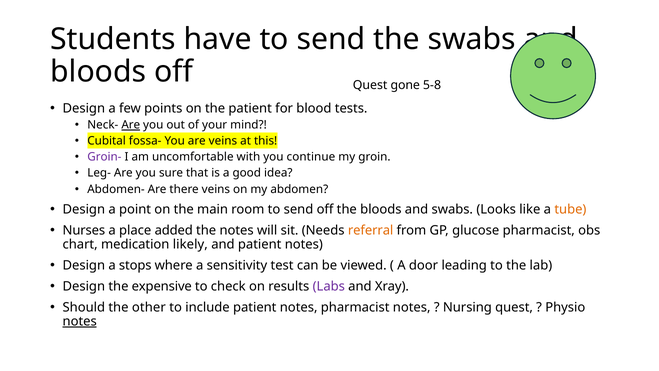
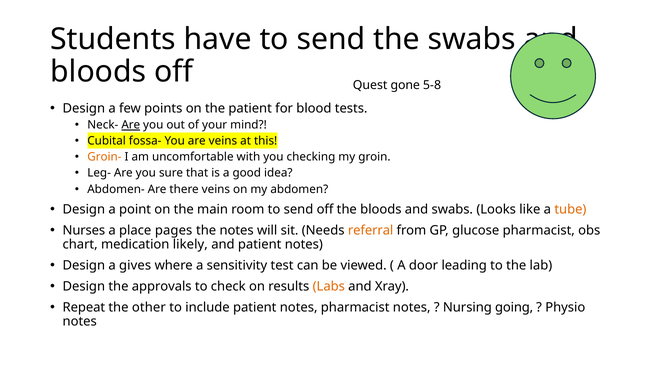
Groin- colour: purple -> orange
continue: continue -> checking
added: added -> pages
stops: stops -> gives
expensive: expensive -> approvals
Labs colour: purple -> orange
Should: Should -> Repeat
Nursing quest: quest -> going
notes at (80, 321) underline: present -> none
